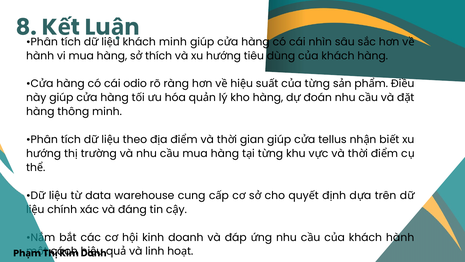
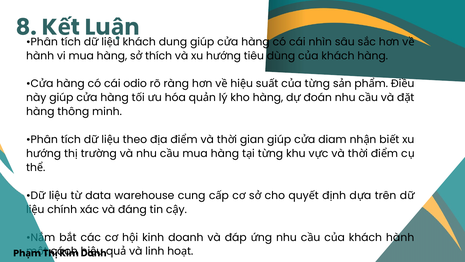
khách minh: minh -> dung
tellus: tellus -> diam
